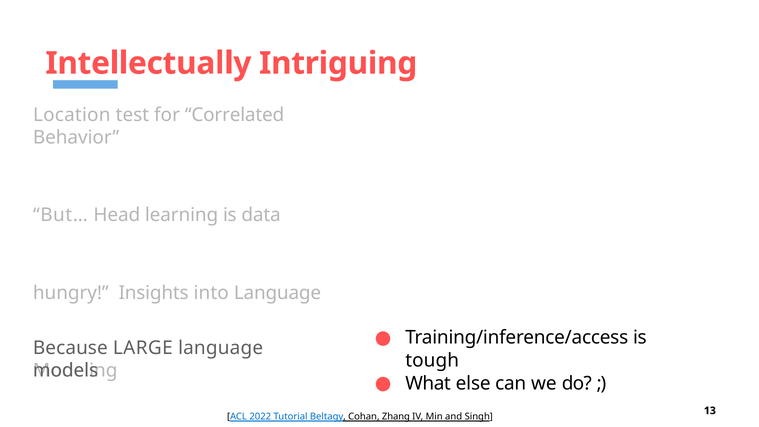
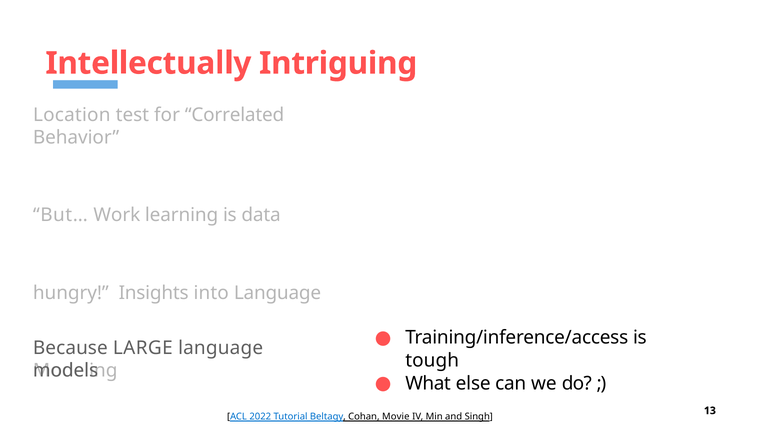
Head: Head -> Work
Zhang: Zhang -> Movie
